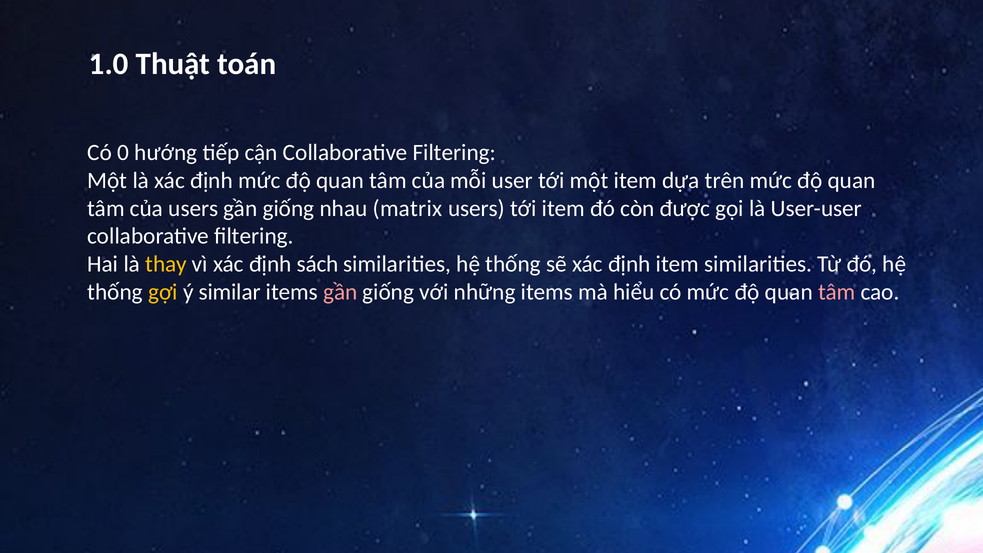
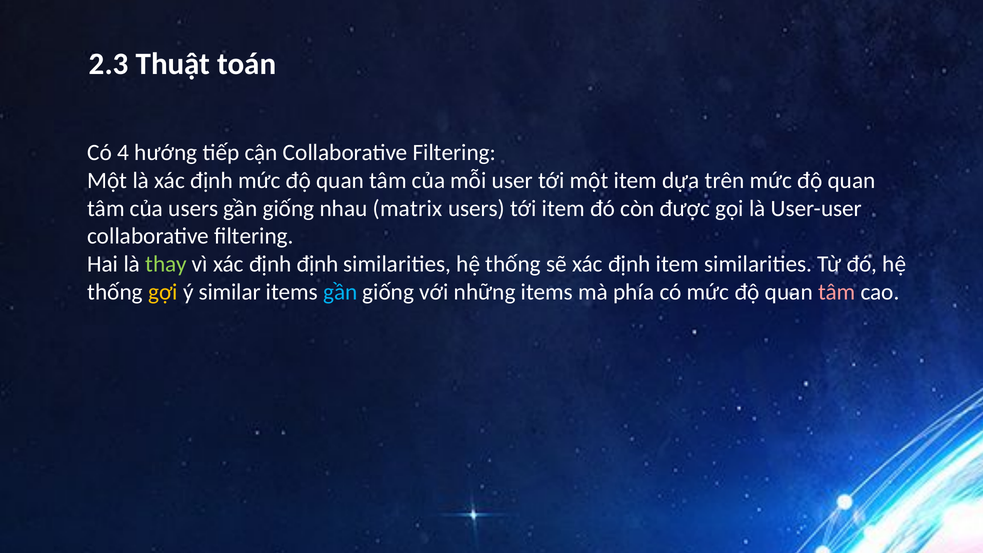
1.0: 1.0 -> 2.3
0: 0 -> 4
thay colour: yellow -> light green
định sách: sách -> định
gần at (340, 292) colour: pink -> light blue
hiểu: hiểu -> phía
